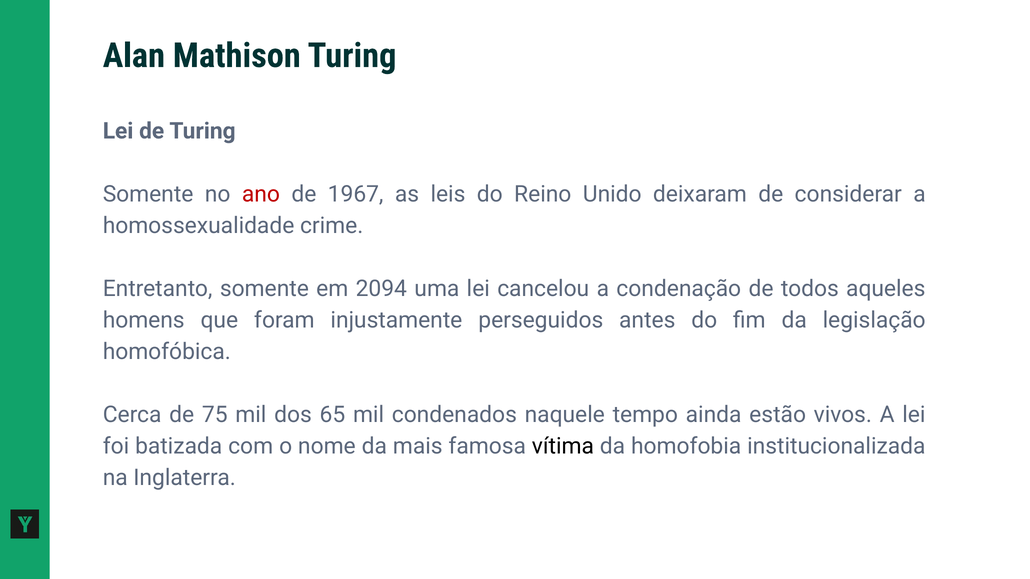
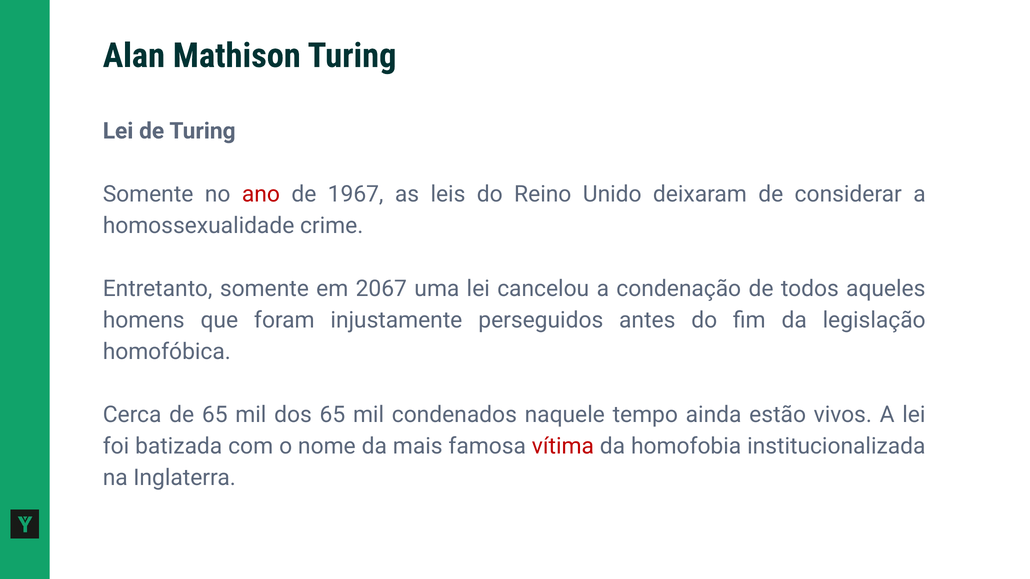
2094: 2094 -> 2067
de 75: 75 -> 65
vítima colour: black -> red
